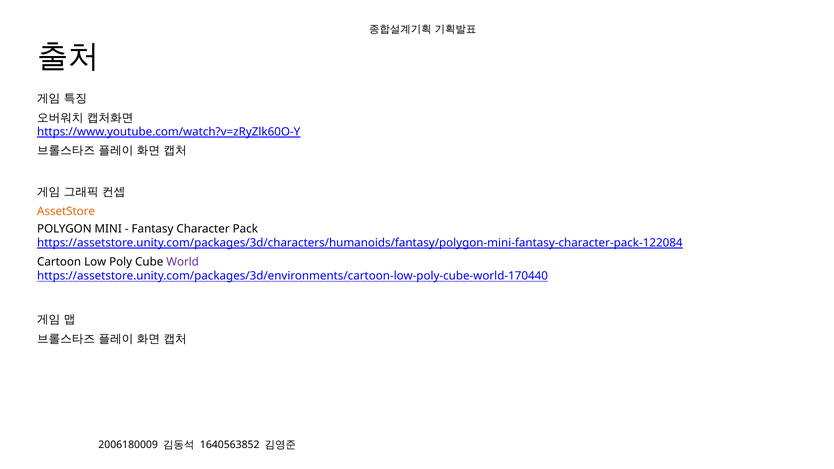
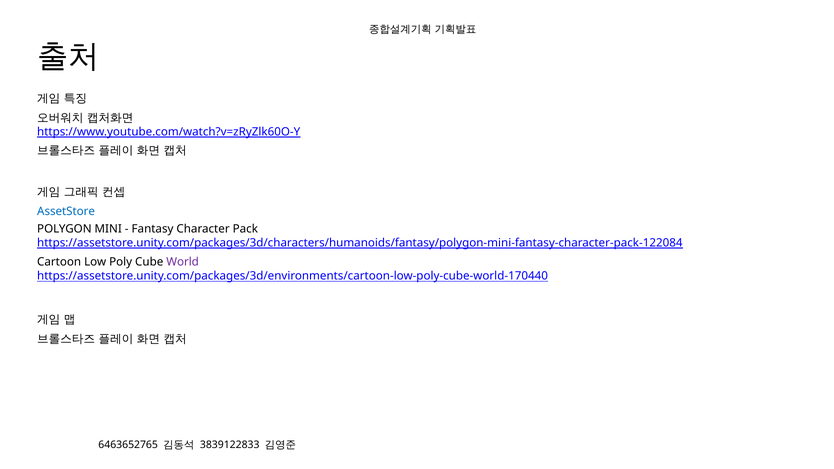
AssetStore colour: orange -> blue
2006180009: 2006180009 -> 6463652765
1640563852: 1640563852 -> 3839122833
